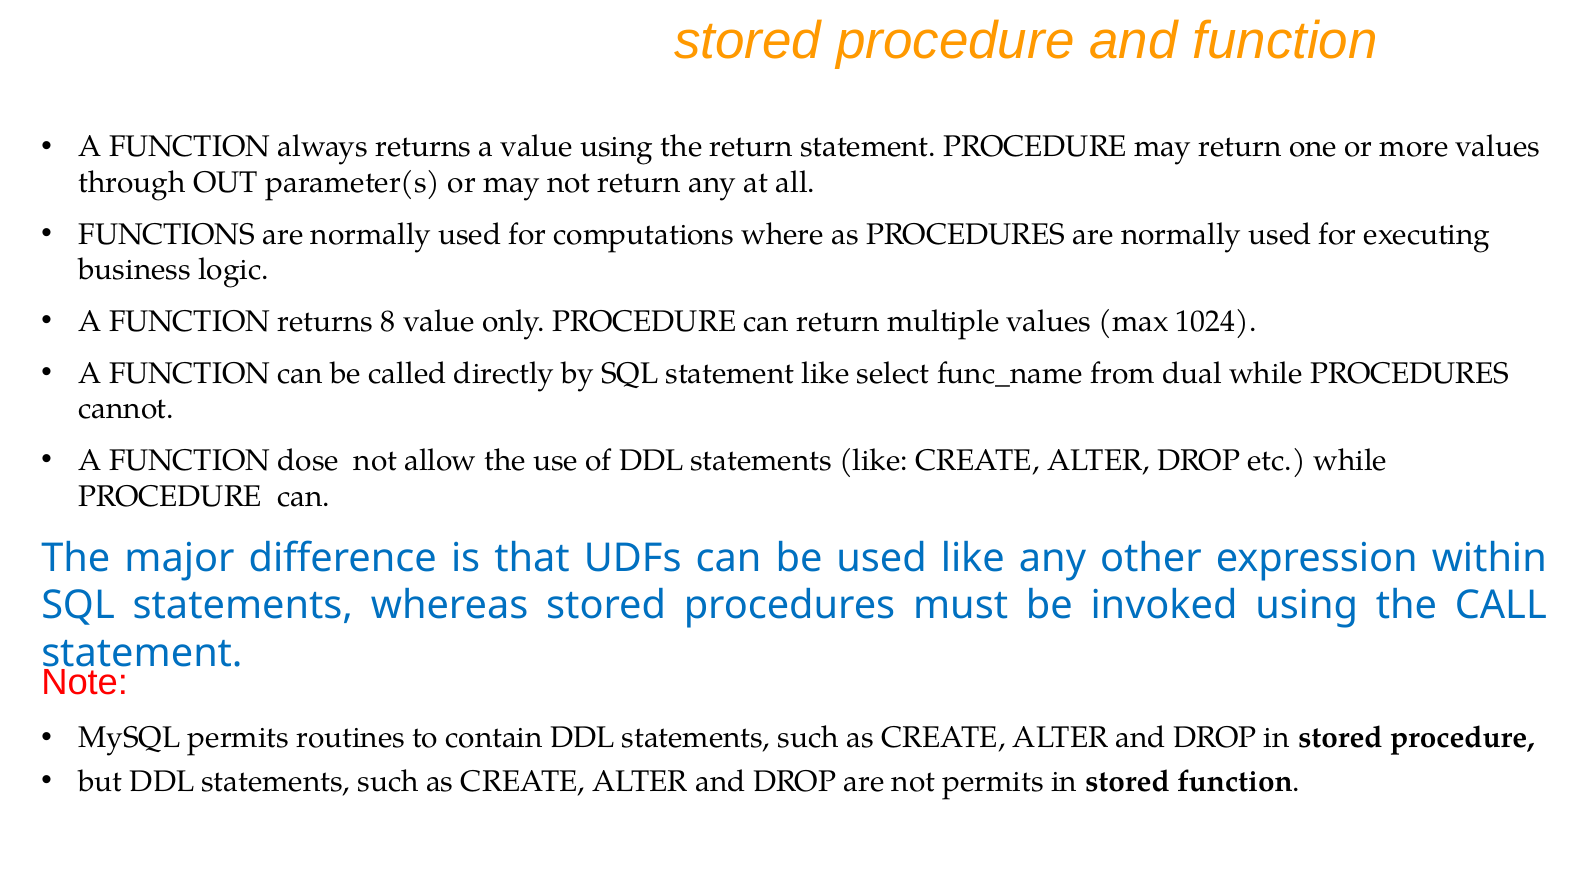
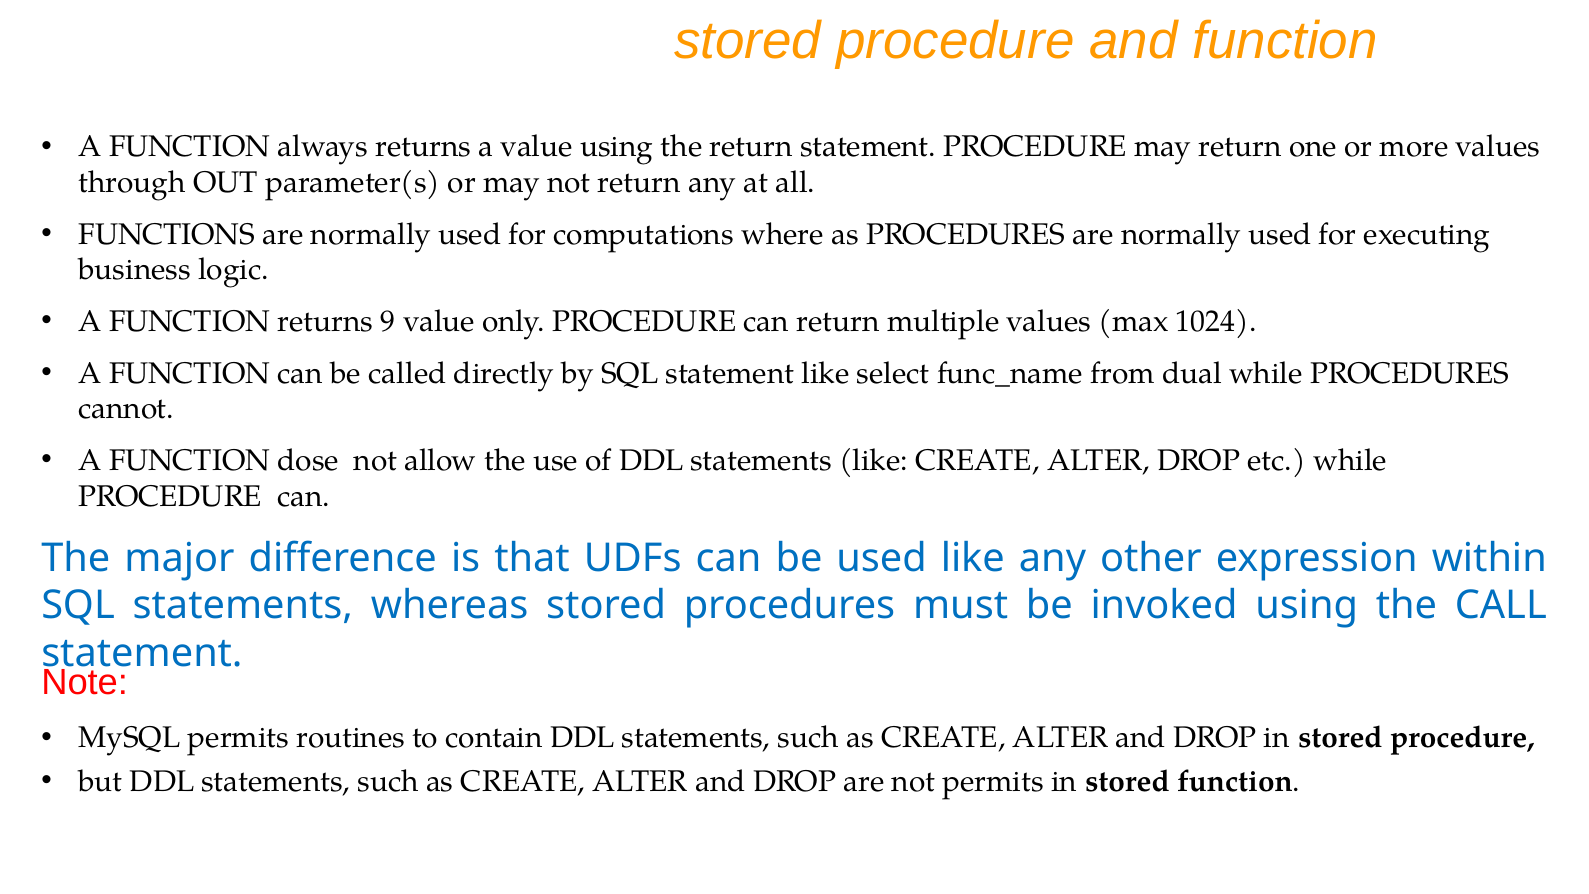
8: 8 -> 9
